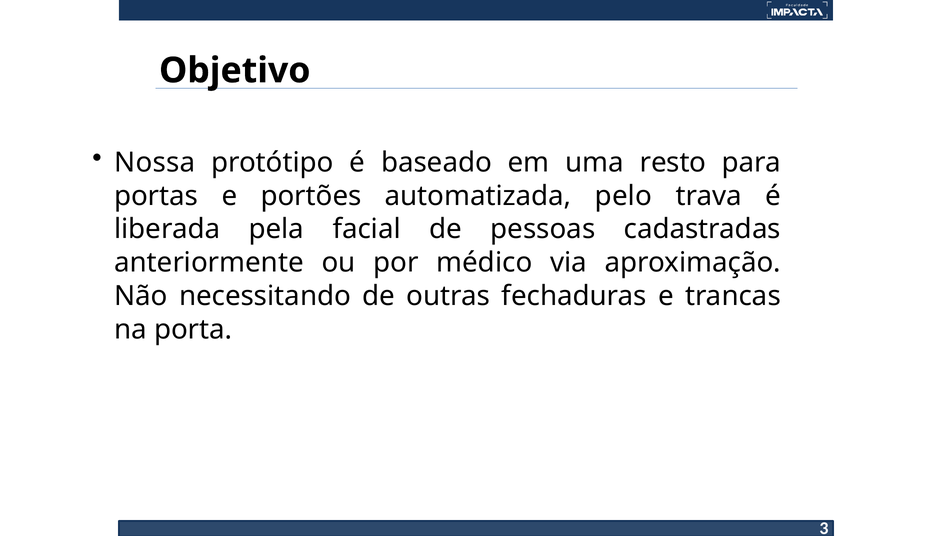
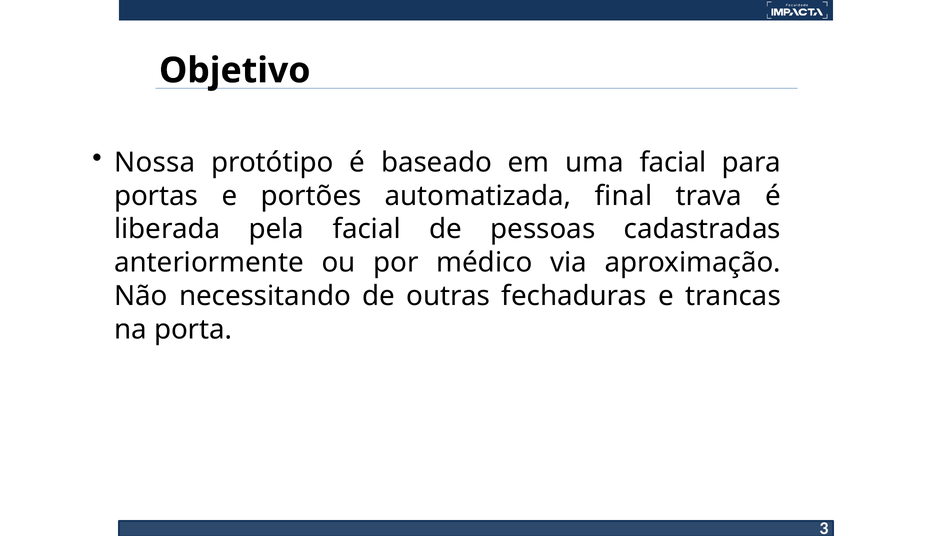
uma resto: resto -> facial
pelo: pelo -> final
